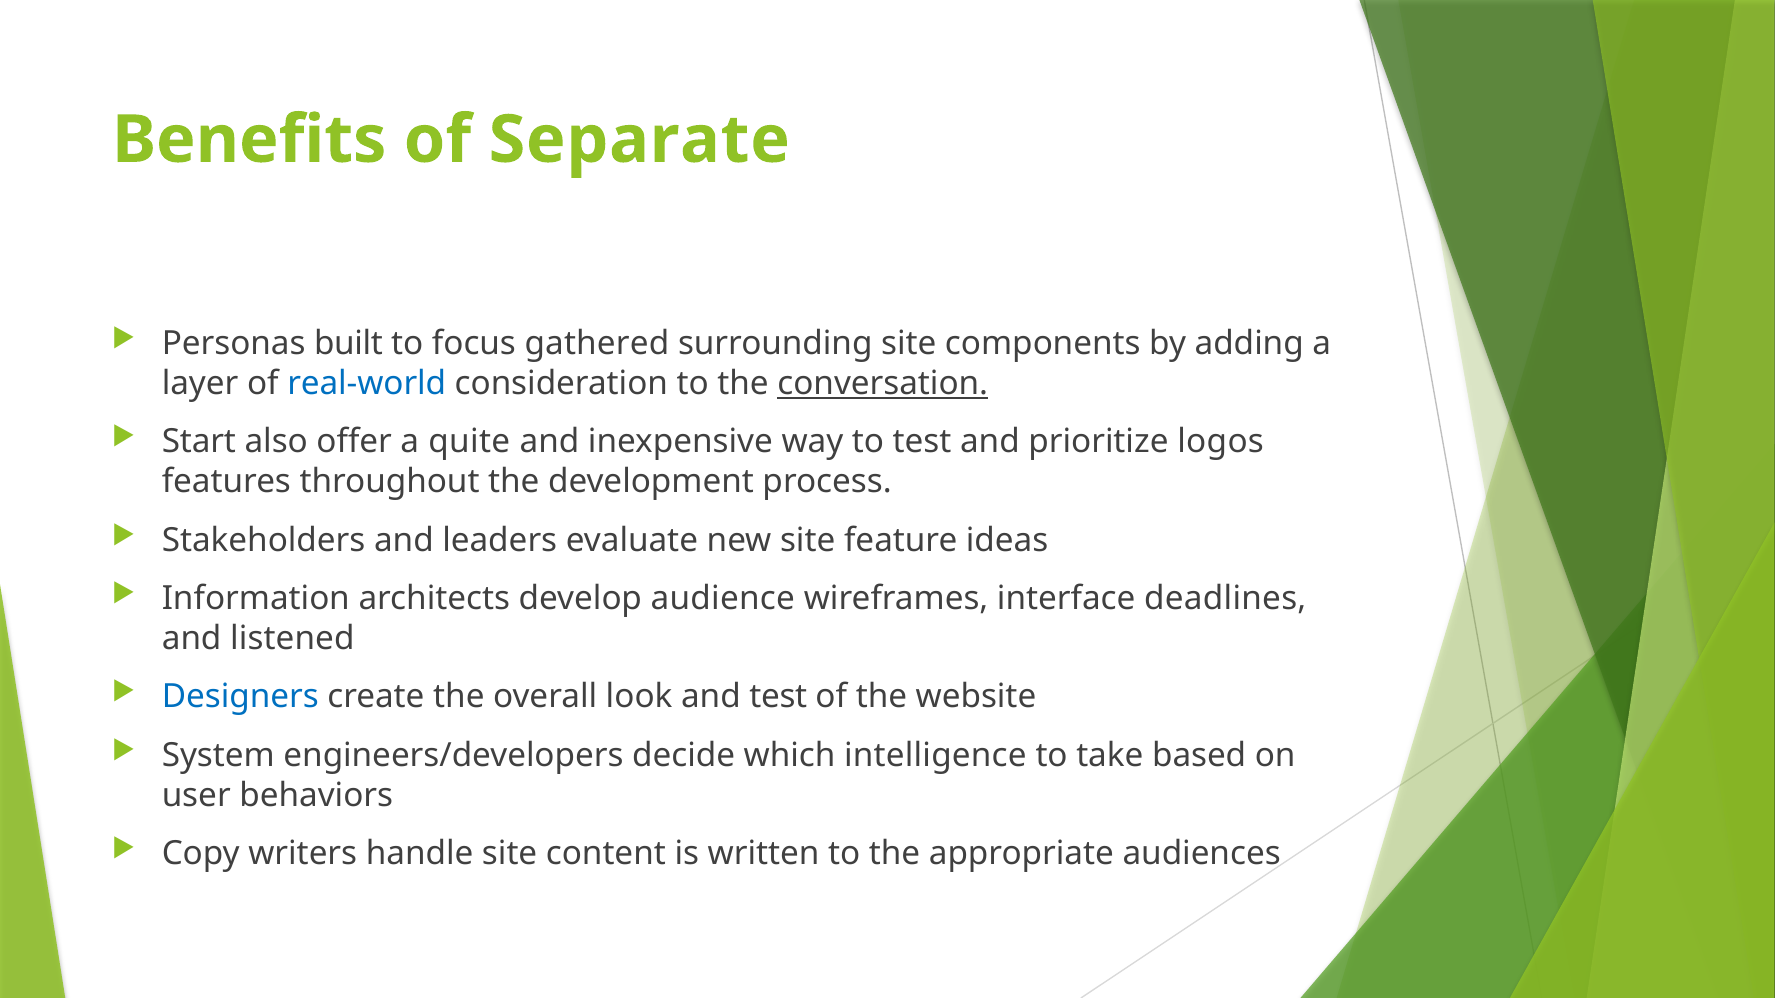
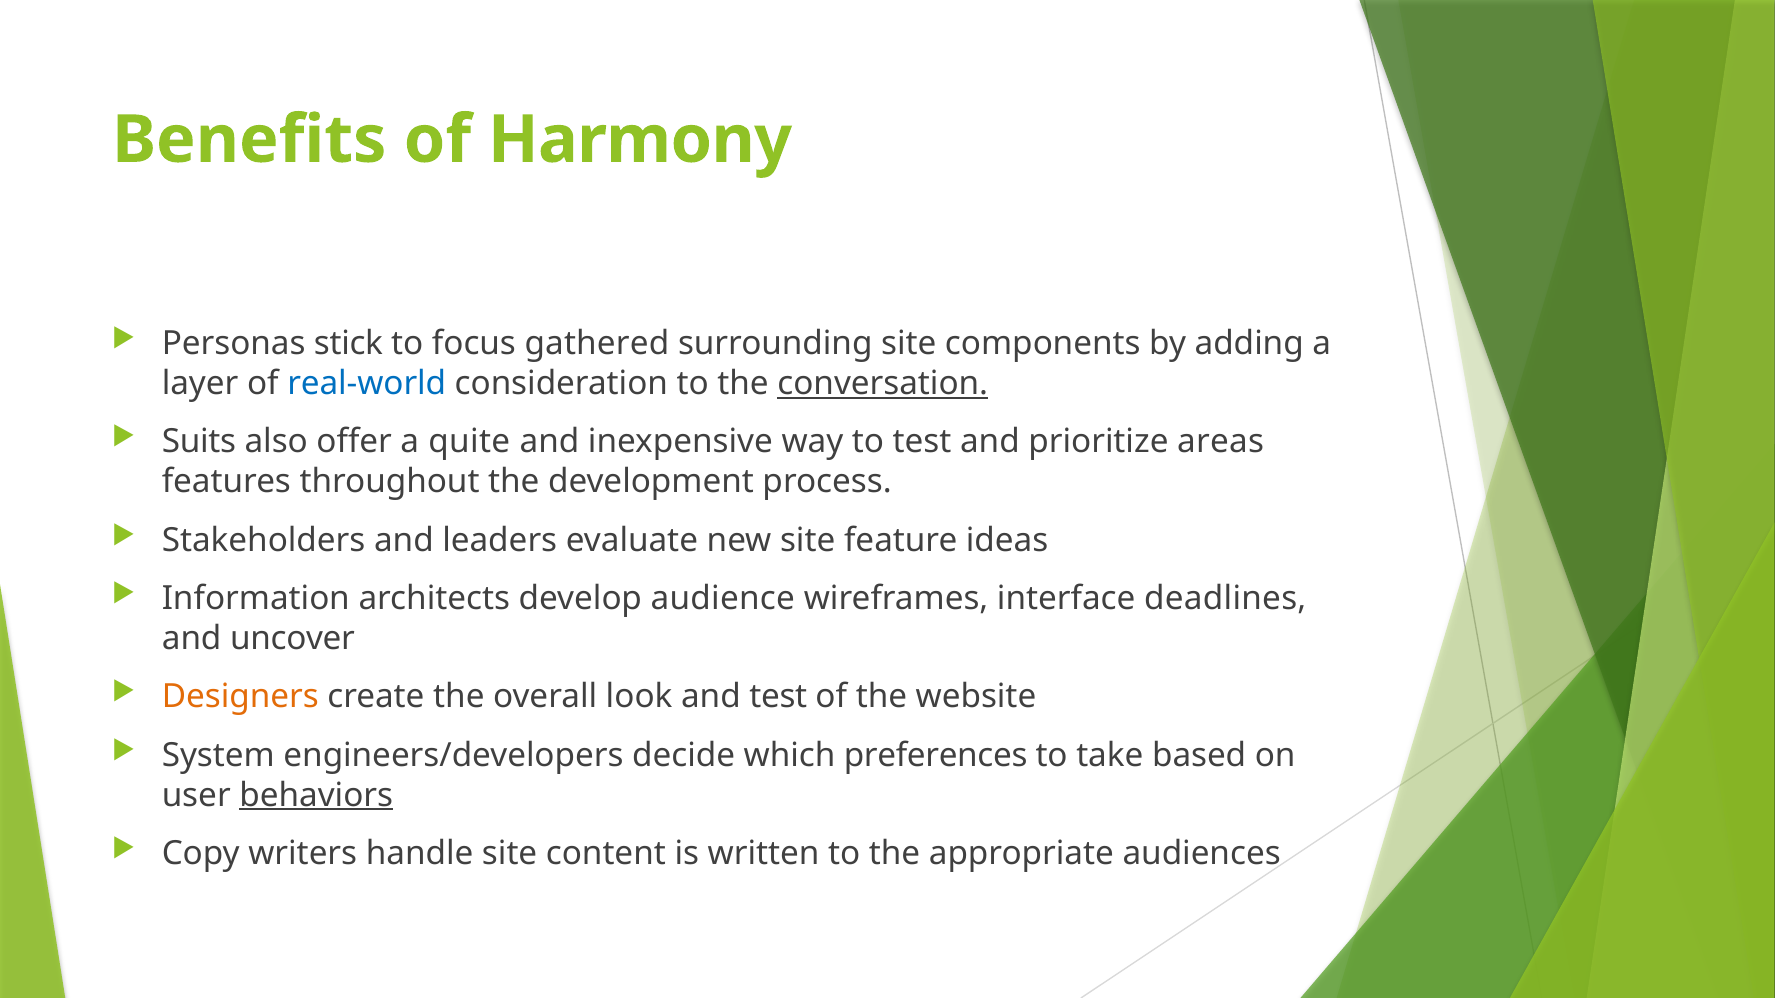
Separate: Separate -> Harmony
built: built -> stick
Start: Start -> Suits
logos: logos -> areas
listened: listened -> uncover
Designers colour: blue -> orange
intelligence: intelligence -> preferences
behaviors underline: none -> present
